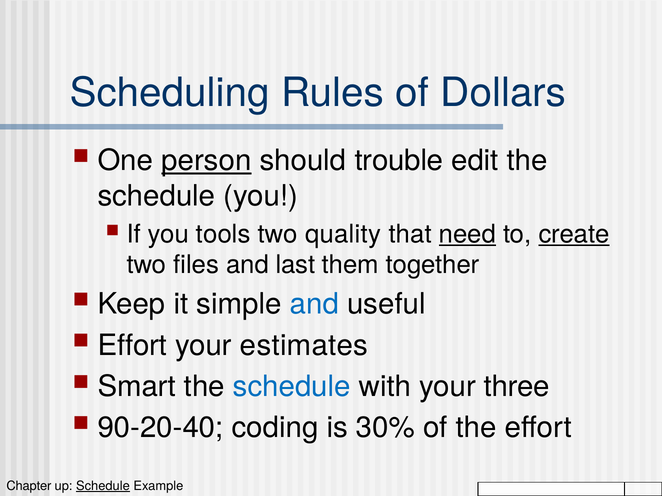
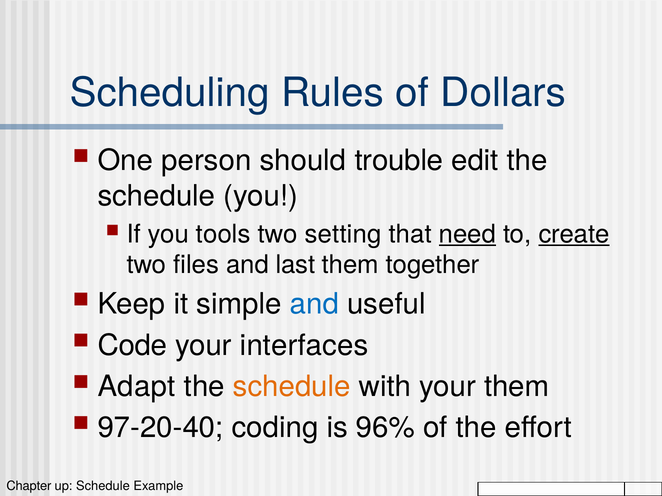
person underline: present -> none
quality: quality -> setting
Effort at (132, 346): Effort -> Code
estimates: estimates -> interfaces
Smart: Smart -> Adapt
schedule at (292, 387) colour: blue -> orange
your three: three -> them
90-20-40: 90-20-40 -> 97-20-40
30%: 30% -> 96%
Schedule at (103, 486) underline: present -> none
